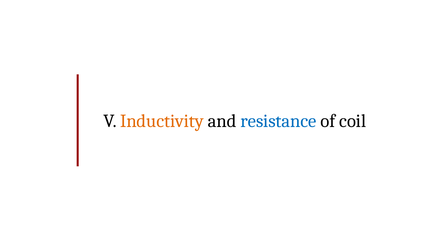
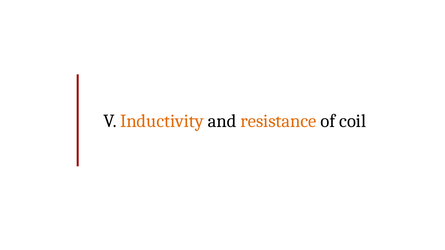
resistance colour: blue -> orange
